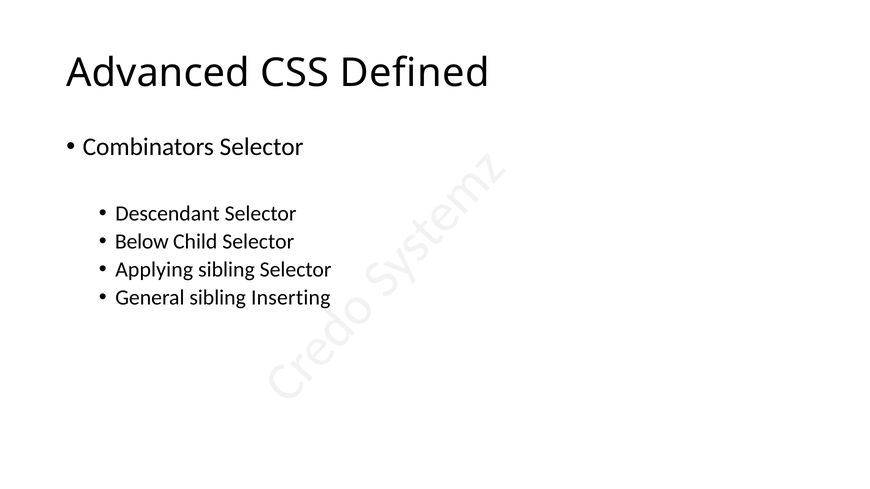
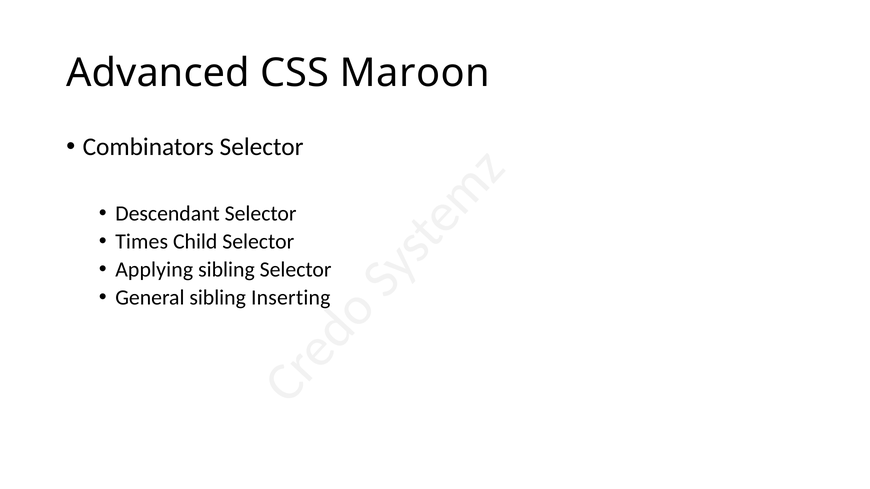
Defined: Defined -> Maroon
Below: Below -> Times
